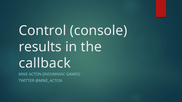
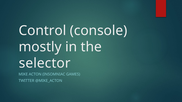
results: results -> mostly
callback: callback -> selector
